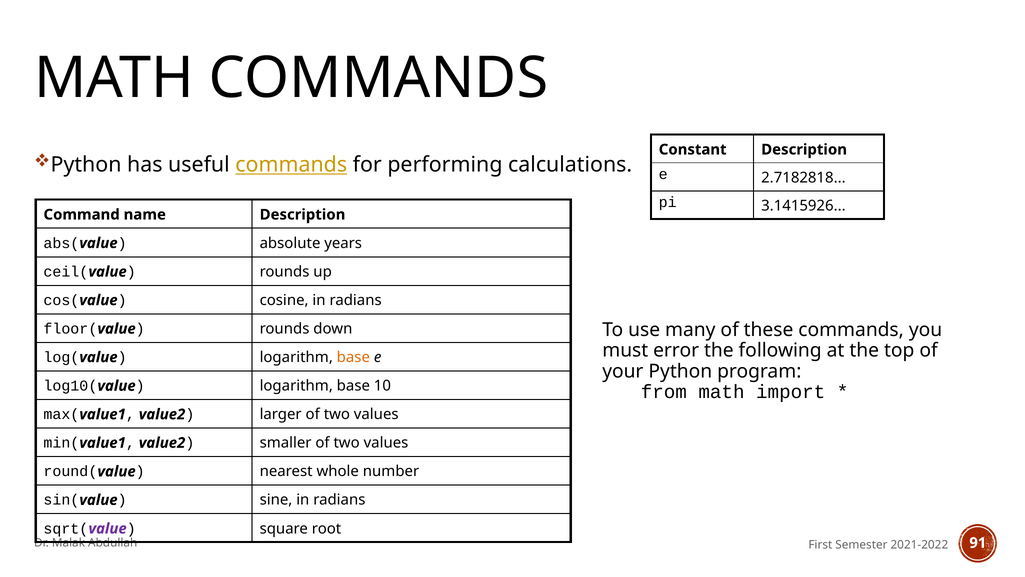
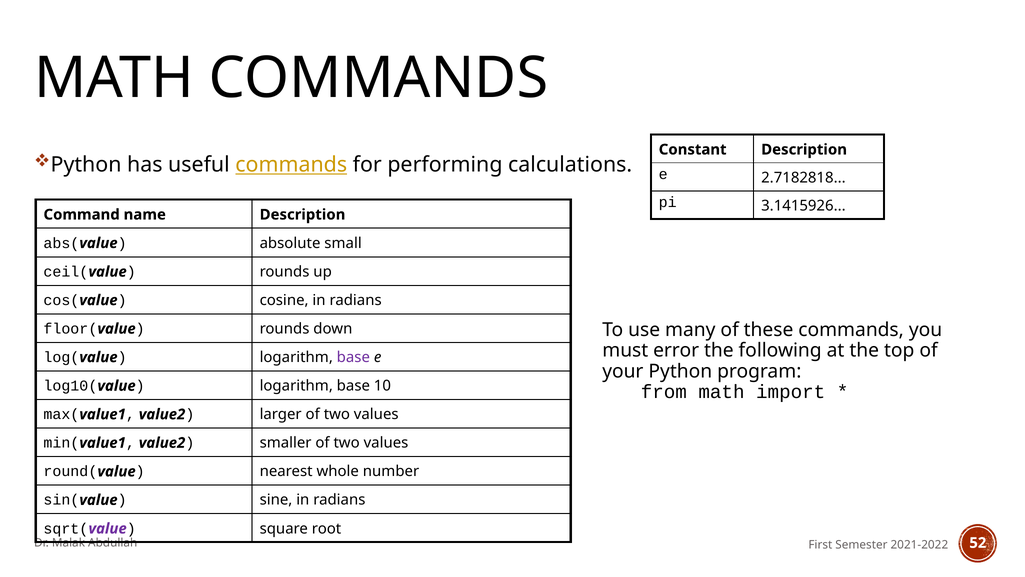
years: years -> small
base at (353, 357) colour: orange -> purple
91: 91 -> 52
